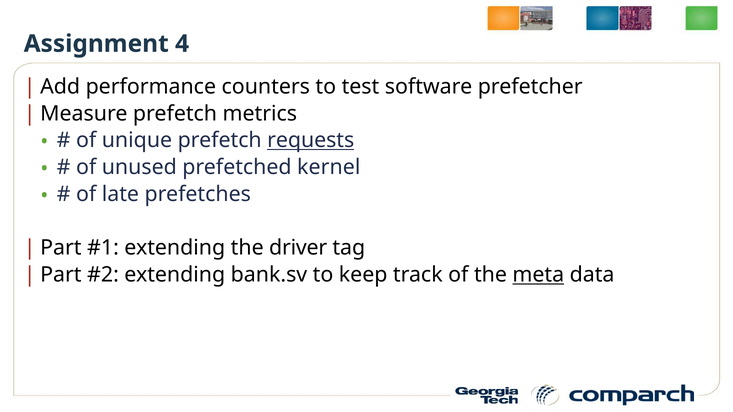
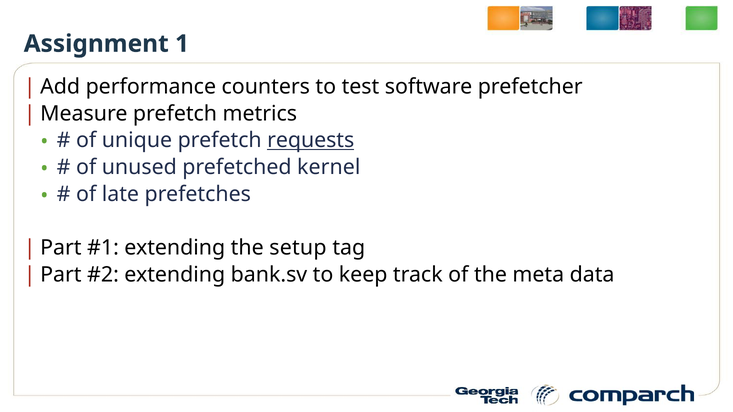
4: 4 -> 1
driver: driver -> setup
meta underline: present -> none
